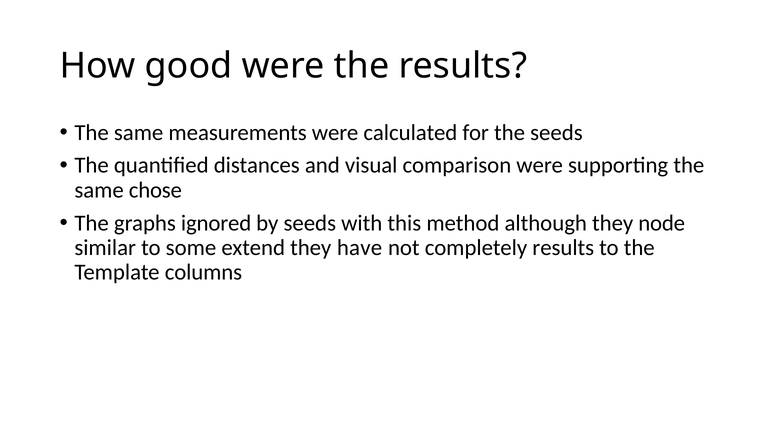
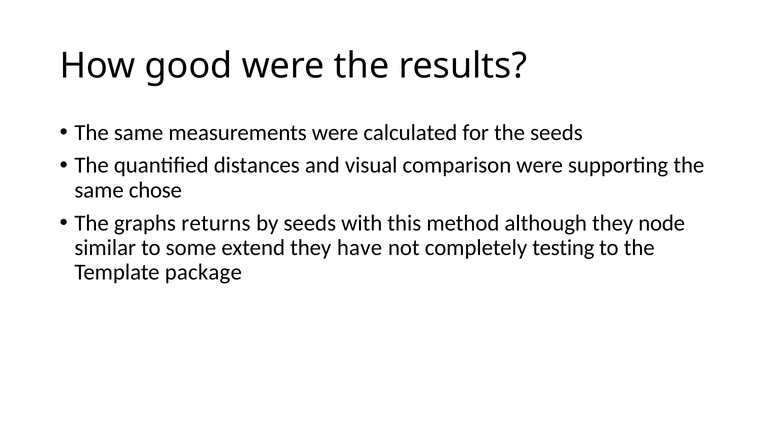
ignored: ignored -> returns
completely results: results -> testing
columns: columns -> package
